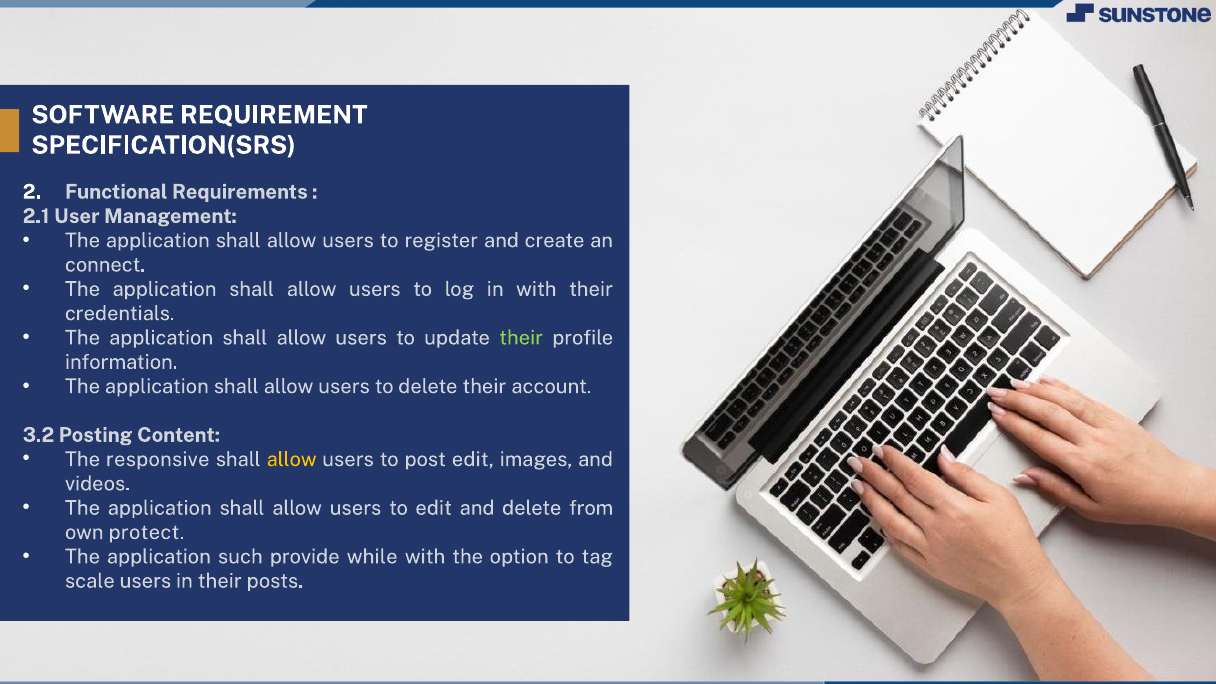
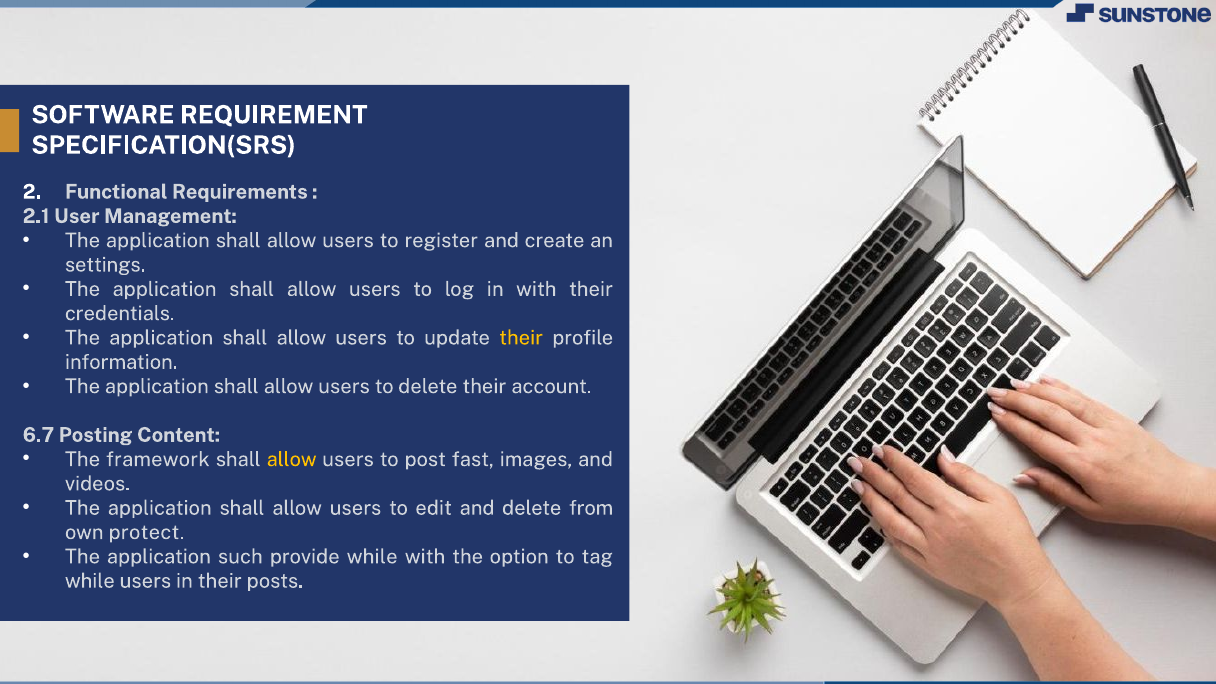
connect: connect -> settings
their at (521, 338) colour: light green -> yellow
3.2: 3.2 -> 6.7
responsive: responsive -> framework
post edit: edit -> fast
scale at (90, 581): scale -> while
